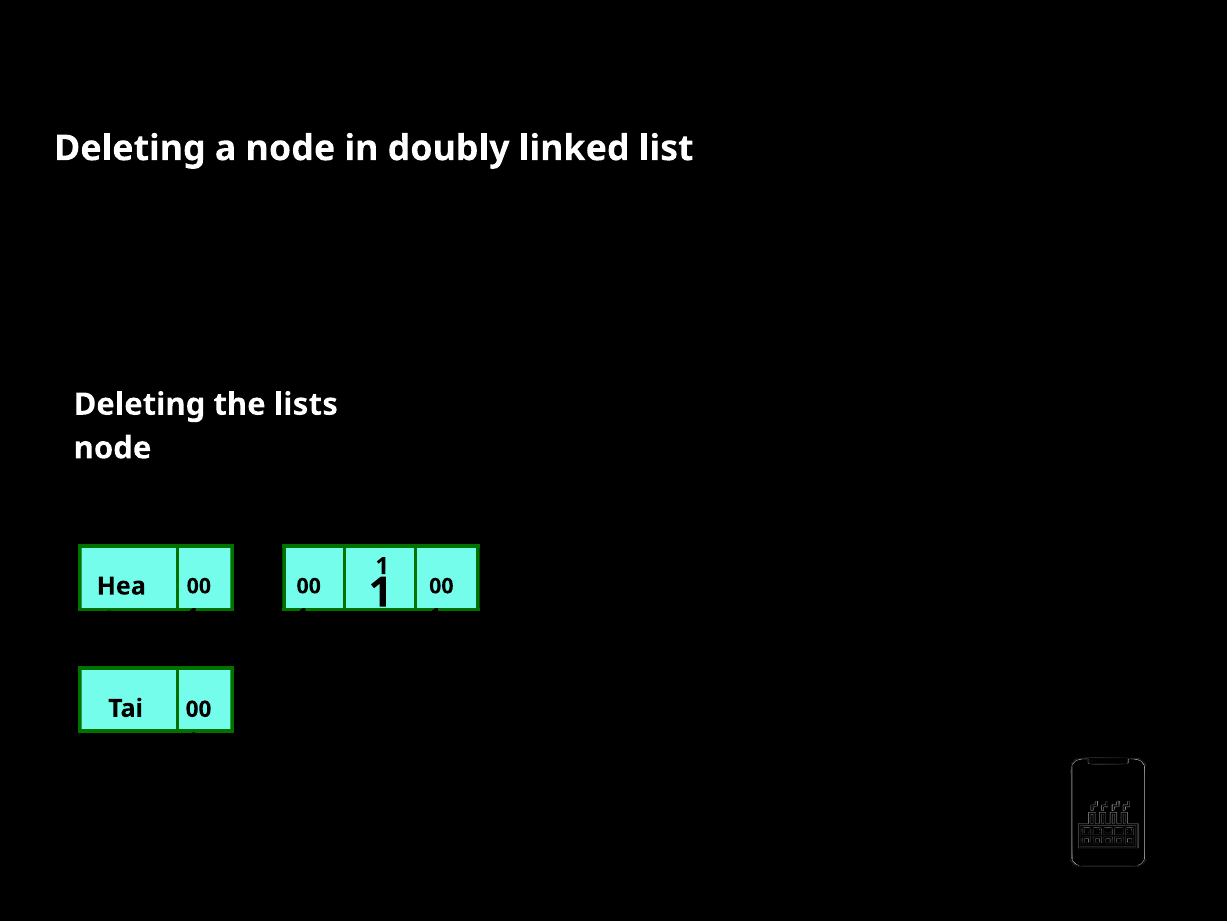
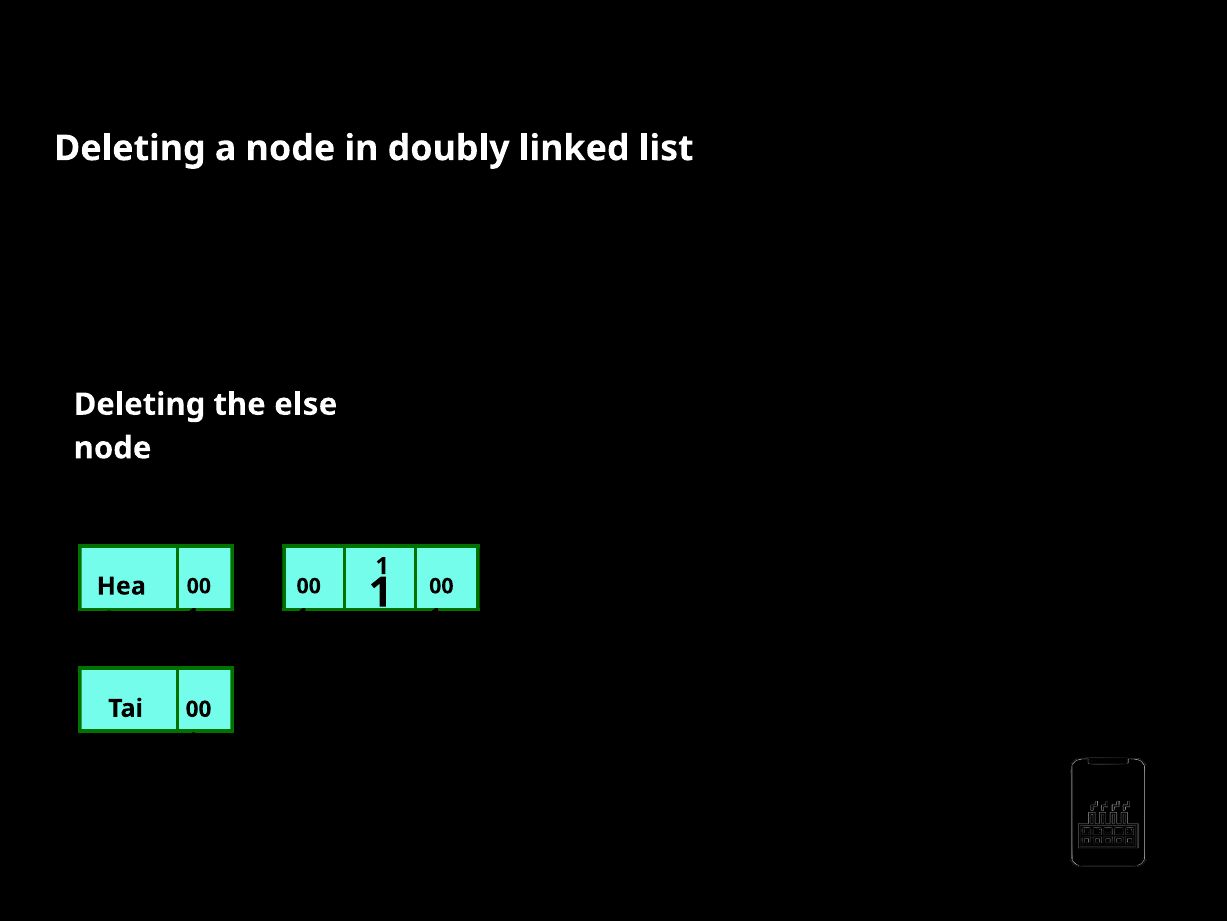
lists: lists -> else
